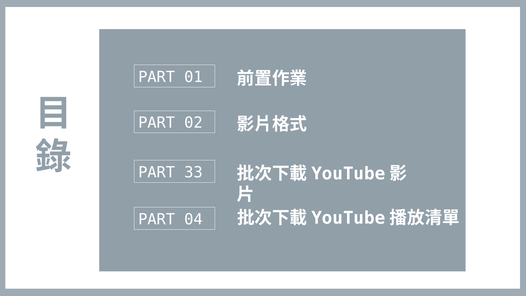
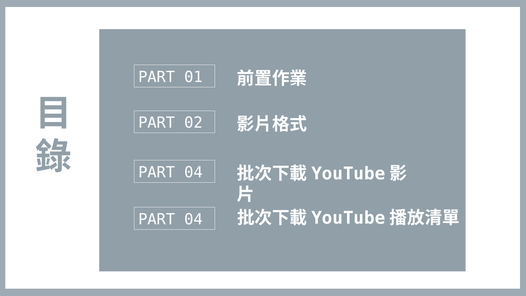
33 at (193, 172): 33 -> 04
